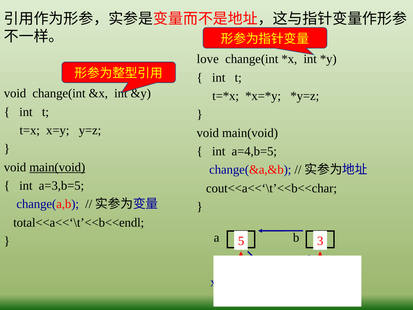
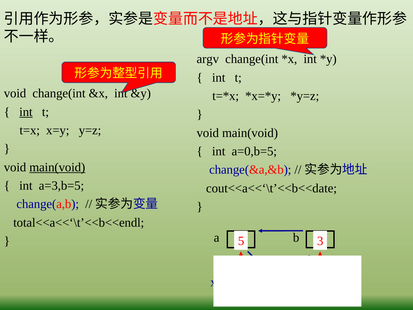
love: love -> argv
int at (26, 112) underline: none -> present
a=4,b=5: a=4,b=5 -> a=0,b=5
cout<<a<<‘\t’<<b<<char: cout<<a<<‘\t’<<b<<char -> cout<<a<<‘\t’<<b<<date
